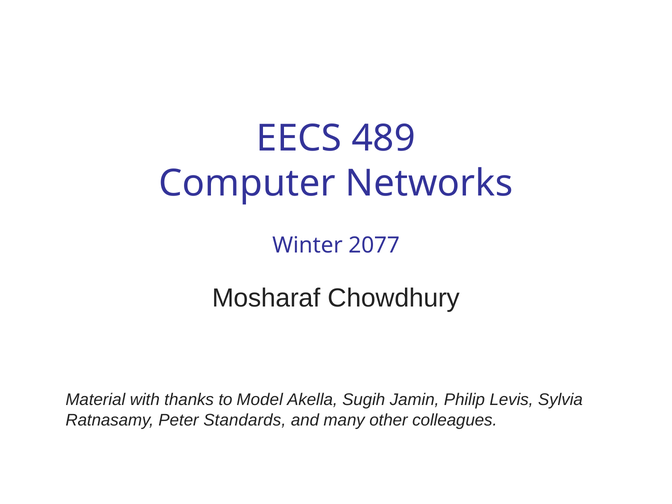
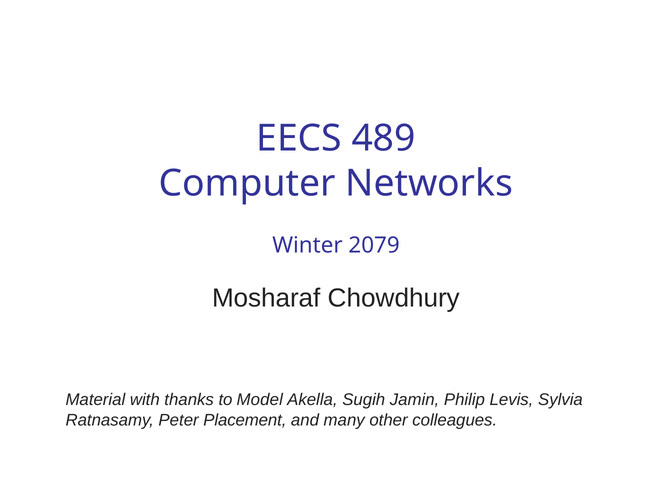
2077: 2077 -> 2079
Standards: Standards -> Placement
